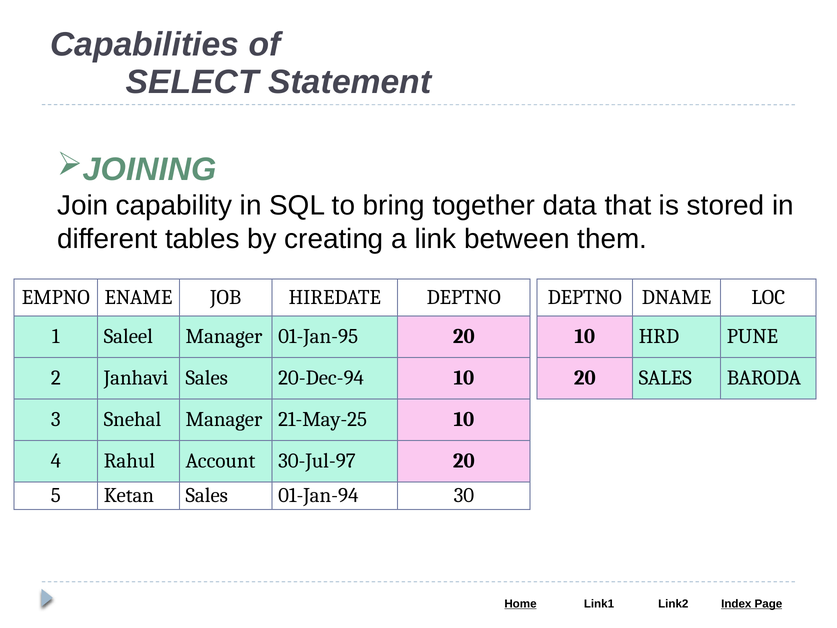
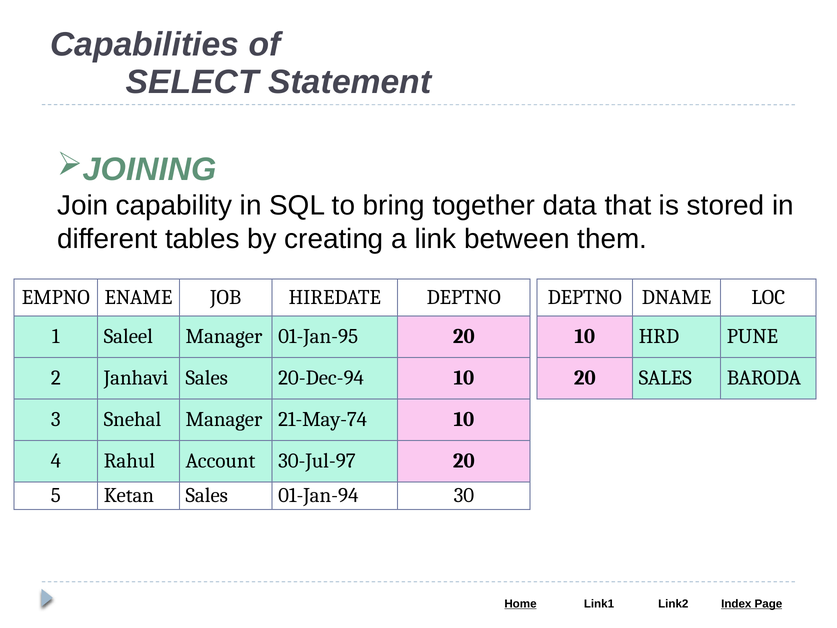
21-May-25: 21-May-25 -> 21-May-74
